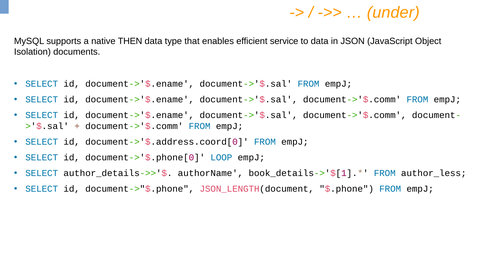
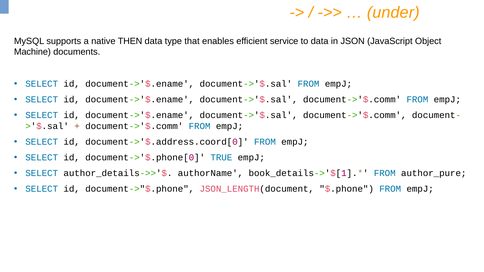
Isolation: Isolation -> Machine
LOOP: LOOP -> TRUE
author_less: author_less -> author_pure
